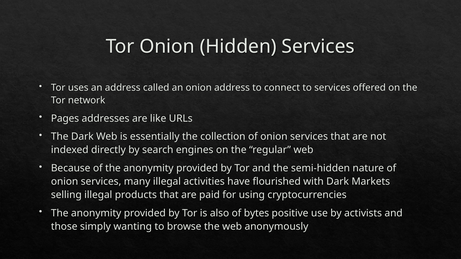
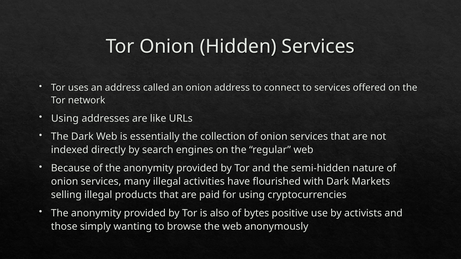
Pages at (65, 119): Pages -> Using
